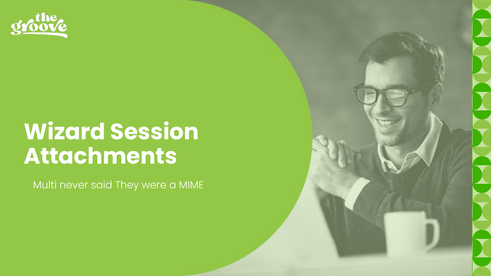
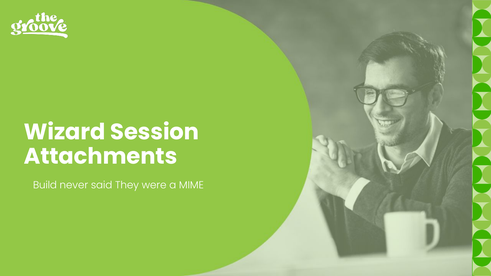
Multi: Multi -> Build
